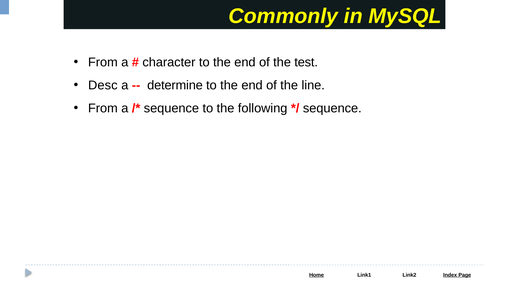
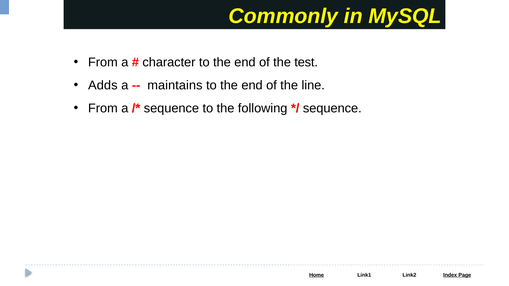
Desc: Desc -> Adds
determine: determine -> maintains
